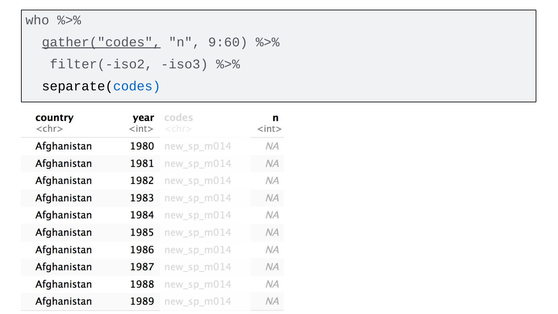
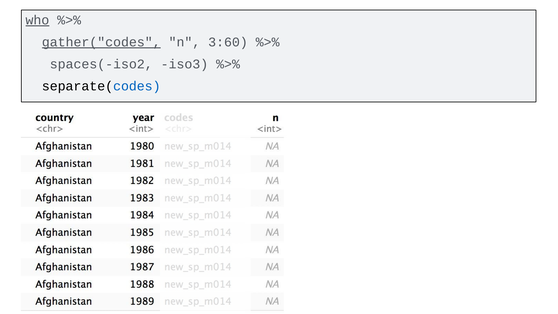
who underline: none -> present
9:60: 9:60 -> 3:60
filter(-iso2: filter(-iso2 -> spaces(-iso2
